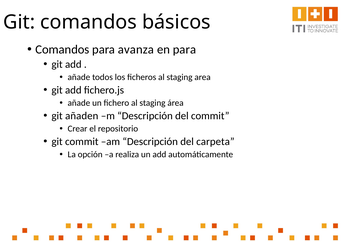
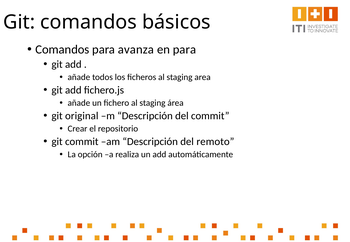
añaden: añaden -> original
carpeta: carpeta -> remoto
